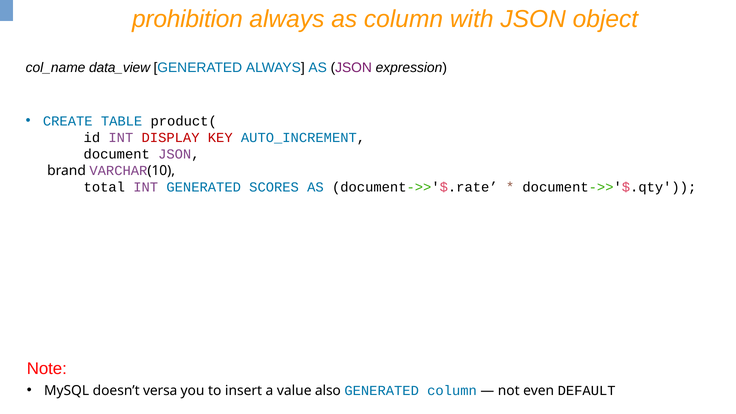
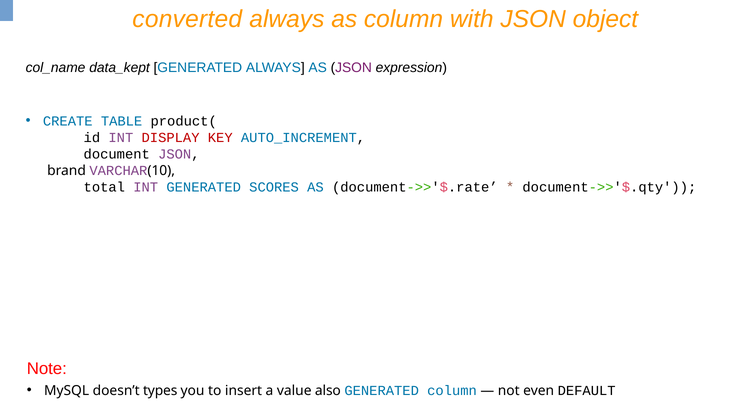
prohibition: prohibition -> converted
data_view: data_view -> data_kept
versa: versa -> types
